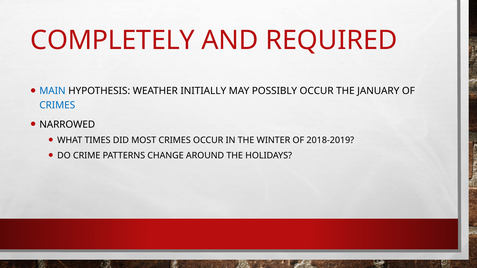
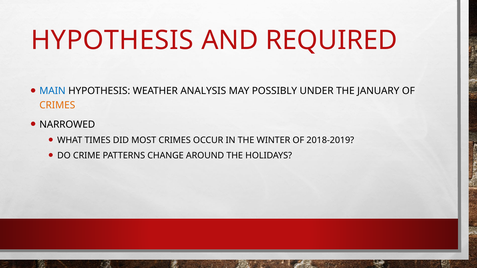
COMPLETELY at (113, 40): COMPLETELY -> HYPOTHESIS
INITIALLY: INITIALLY -> ANALYSIS
POSSIBLY OCCUR: OCCUR -> UNDER
CRIMES at (57, 105) colour: blue -> orange
